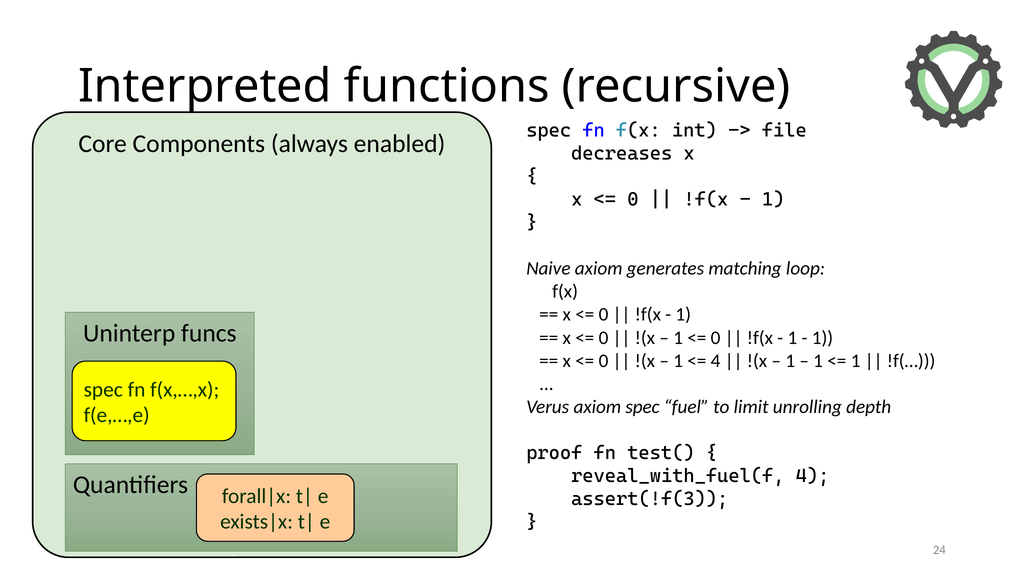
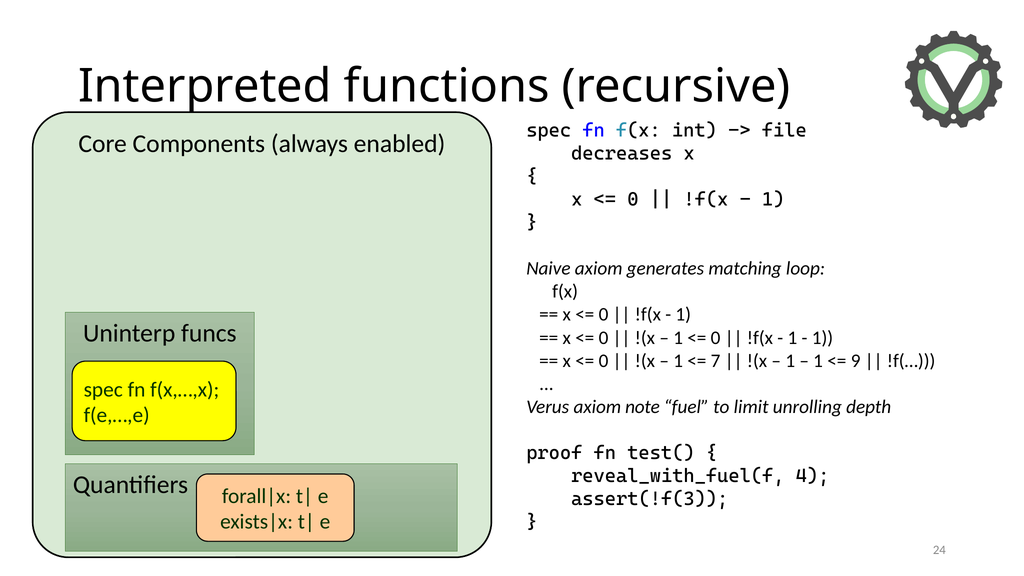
4 at (716, 361): 4 -> 7
1 at (856, 361): 1 -> 9
axiom spec: spec -> note
